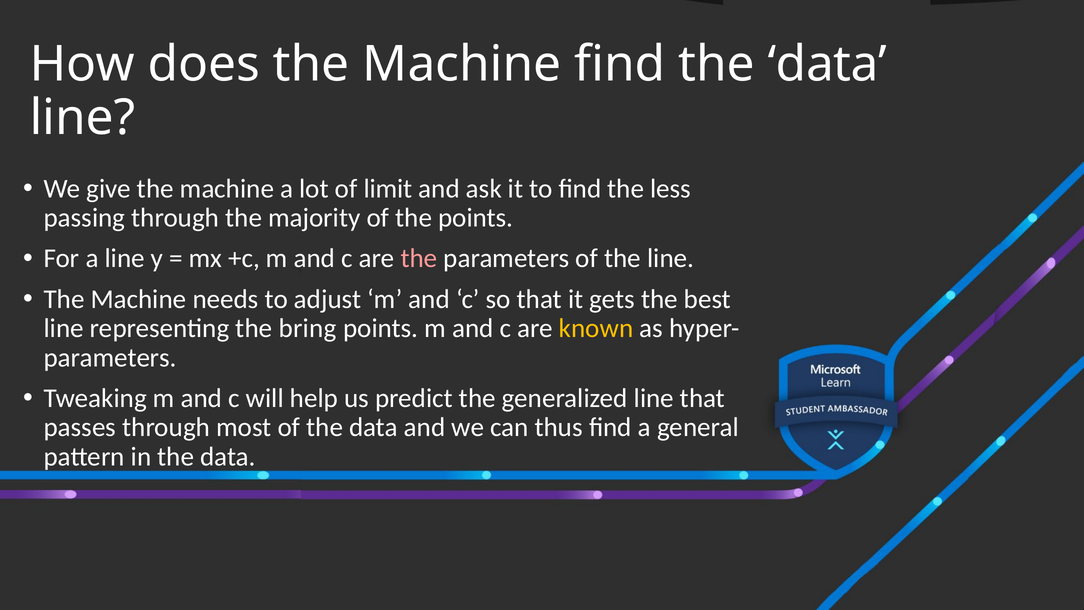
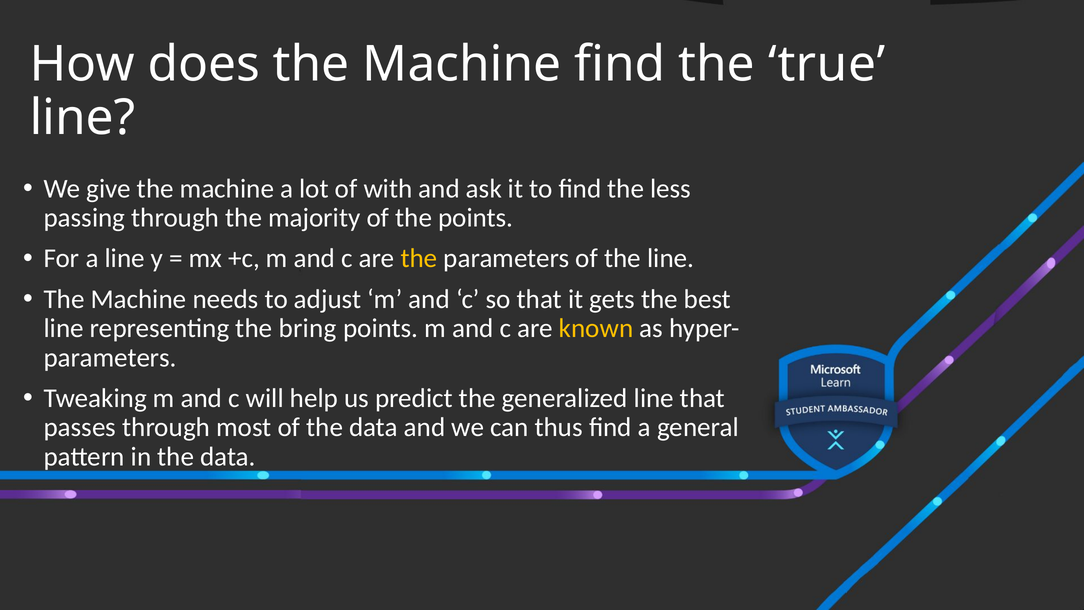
find the data: data -> true
limit: limit -> with
the at (419, 258) colour: pink -> yellow
